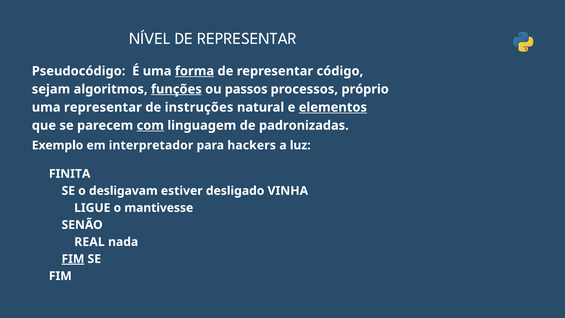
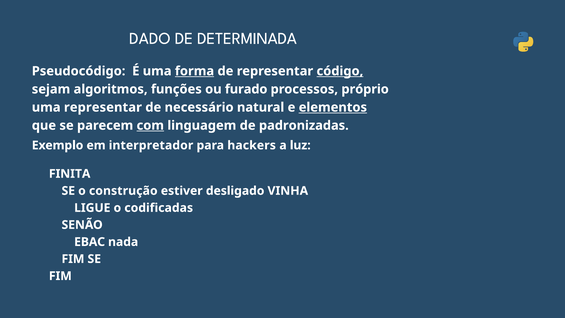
NÍVEL: NÍVEL -> DADO
REPRESENTAR at (247, 38): REPRESENTAR -> DETERMINADA
código underline: none -> present
funções underline: present -> none
passos: passos -> furado
instruções: instruções -> necessário
desligavam: desligavam -> construção
mantivesse: mantivesse -> codificadas
REAL: REAL -> EBAC
FIM at (73, 259) underline: present -> none
